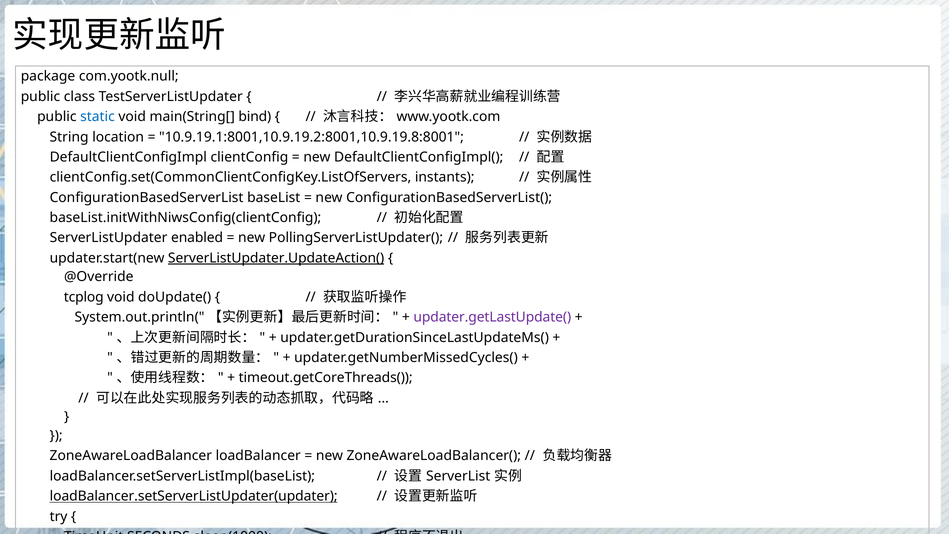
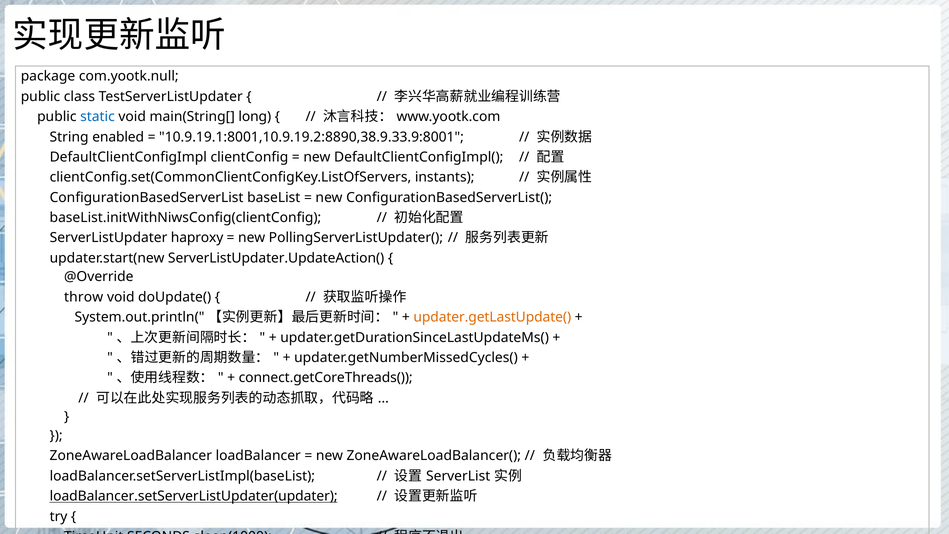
bind: bind -> long
location: location -> enabled
10.9.19.1:8001,10.9.19.2:8001,10.9.19.8:8001: 10.9.19.1:8001,10.9.19.2:8001,10.9.19.8:8001 -> 10.9.19.1:8001,10.9.19.2:8890,38.9.33.9:8001
enabled: enabled -> haproxy
ServerListUpdater.UpdateAction( underline: present -> none
tcplog: tcplog -> throw
updater.getLastUpdate( colour: purple -> orange
timeout.getCoreThreads(: timeout.getCoreThreads( -> connect.getCoreThreads(
